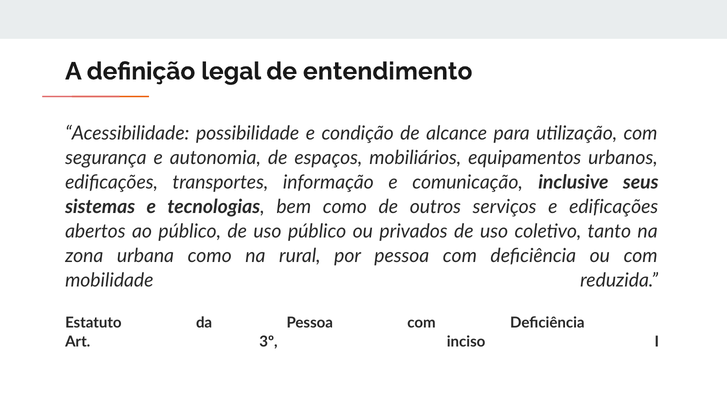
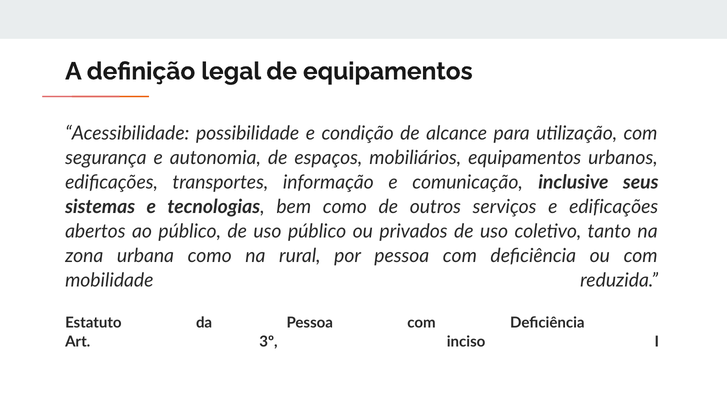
de entendimento: entendimento -> equipamentos
